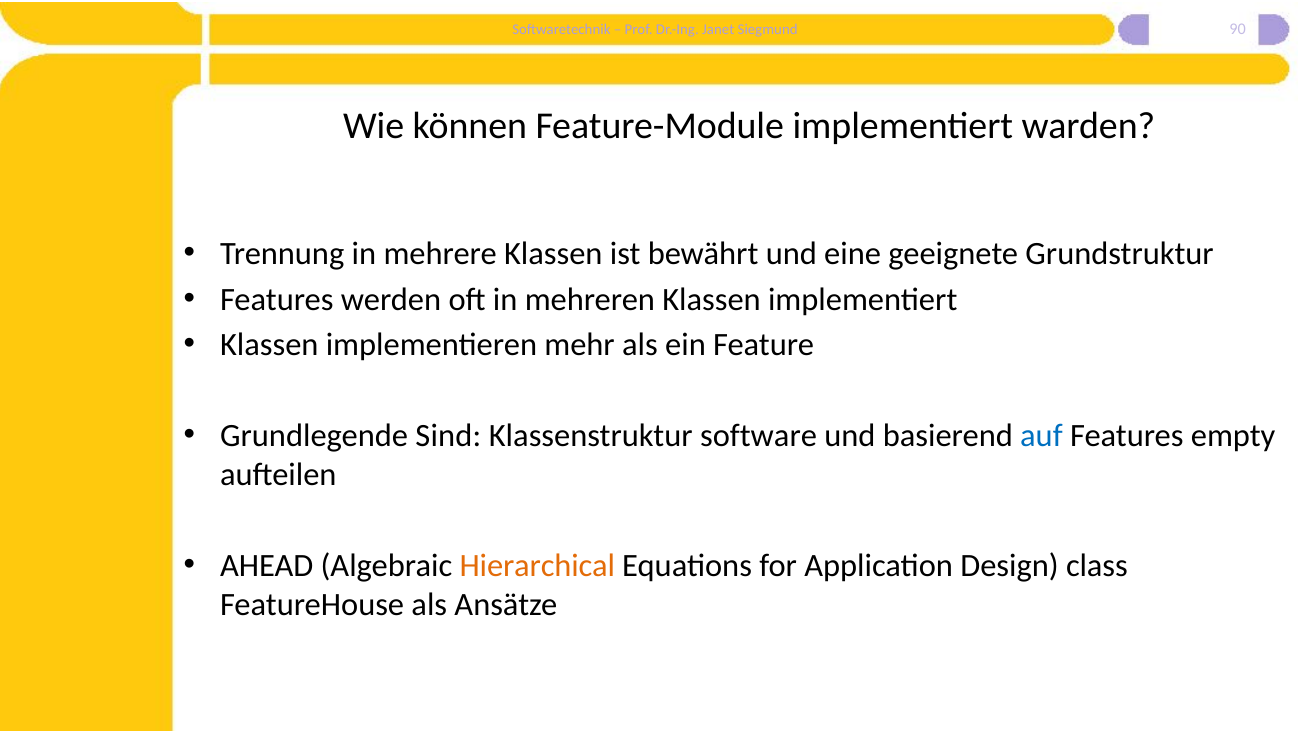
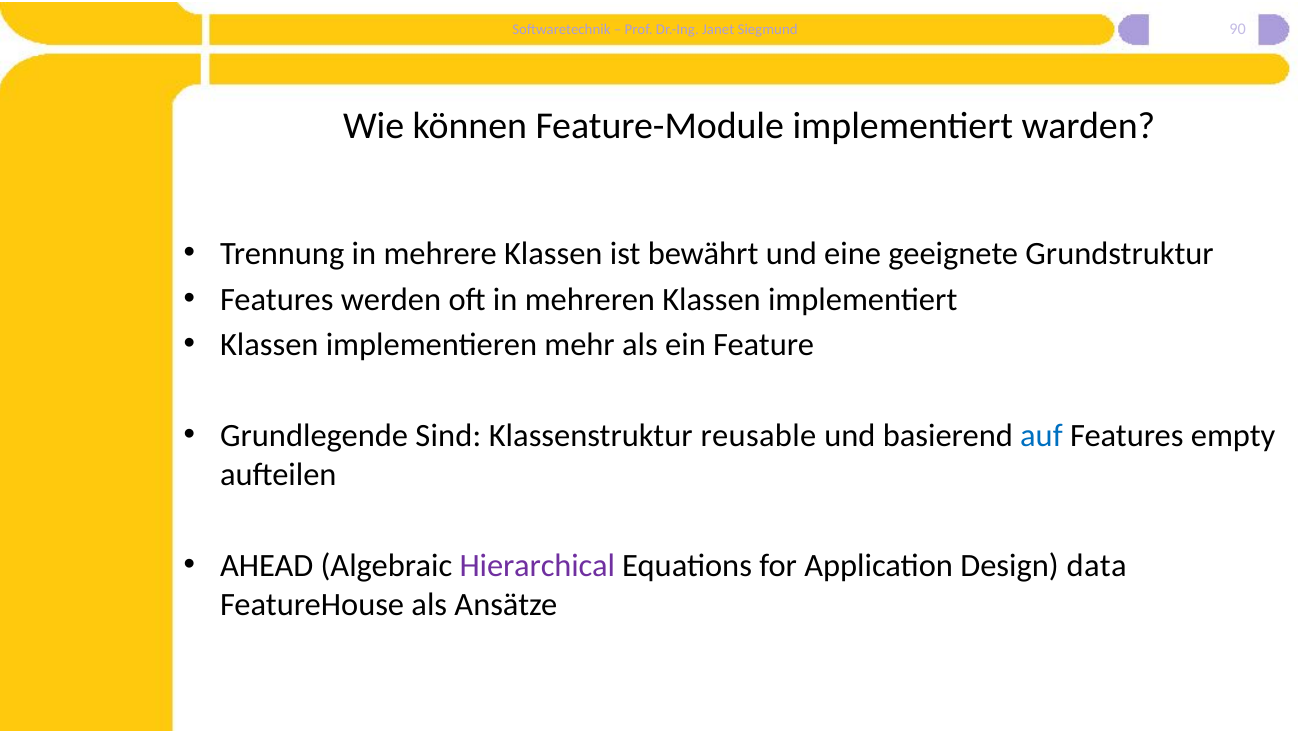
software: software -> reusable
Hierarchical colour: orange -> purple
class: class -> data
